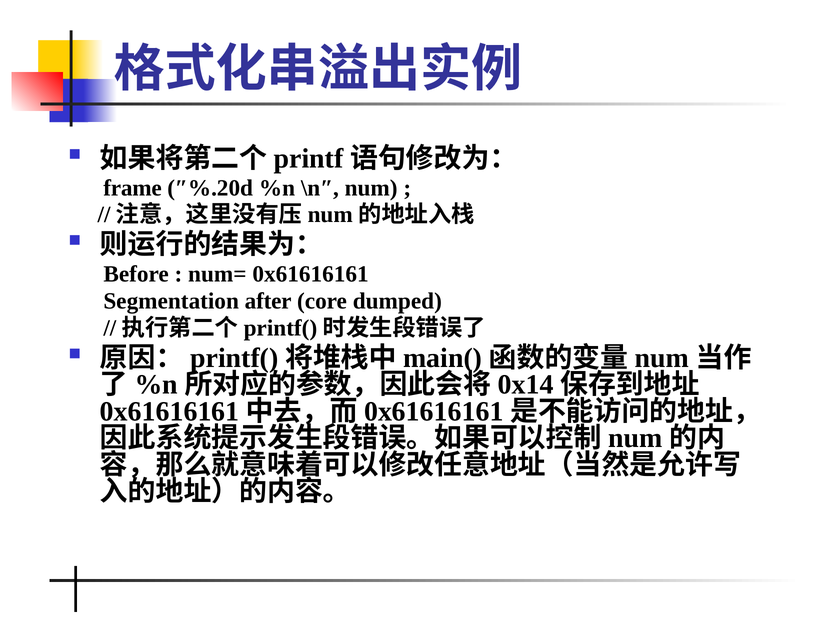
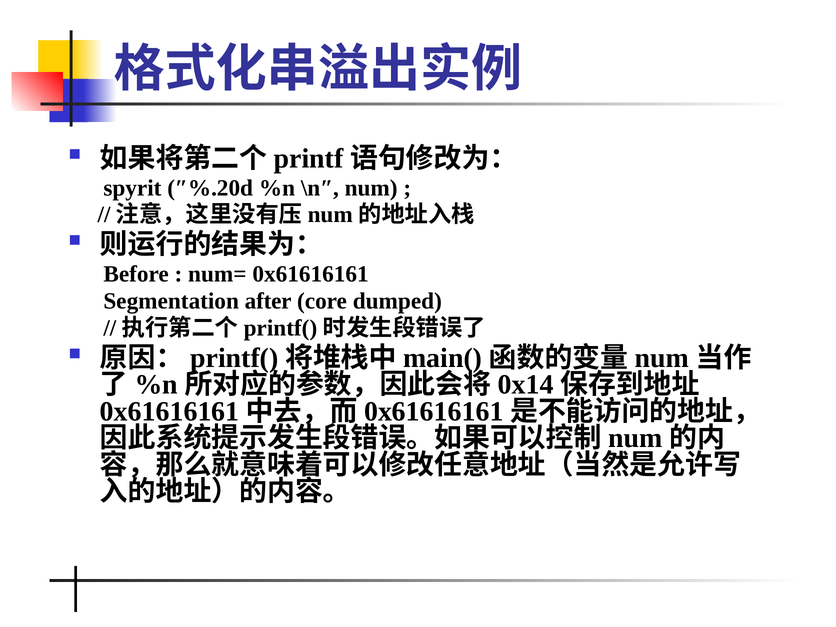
frame: frame -> spyrit
